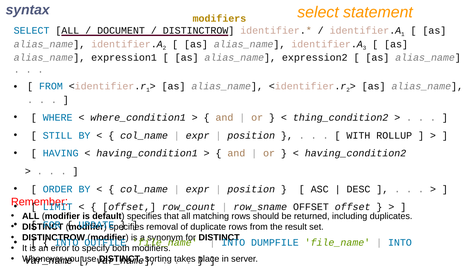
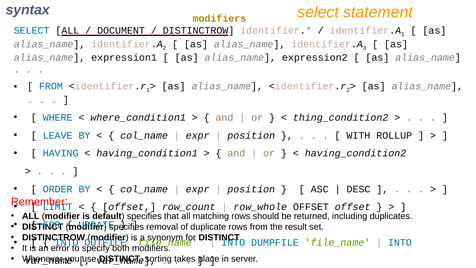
STILL: STILL -> LEAVE
row_sname: row_sname -> row_whole
